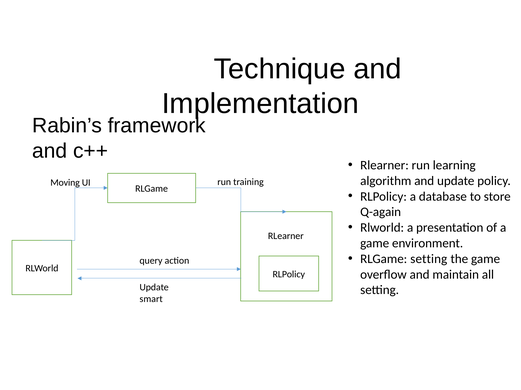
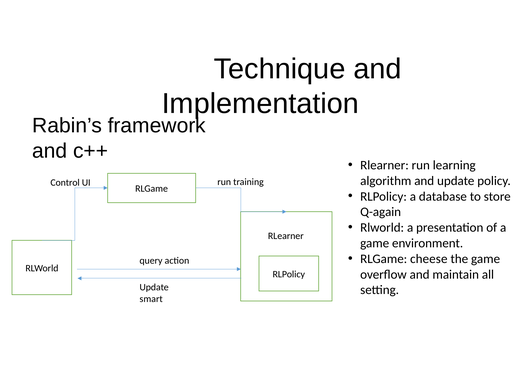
Moving: Moving -> Control
RLGame setting: setting -> cheese
